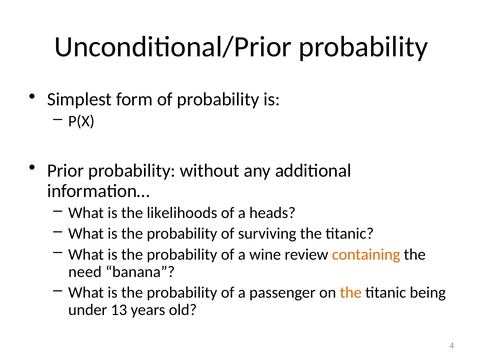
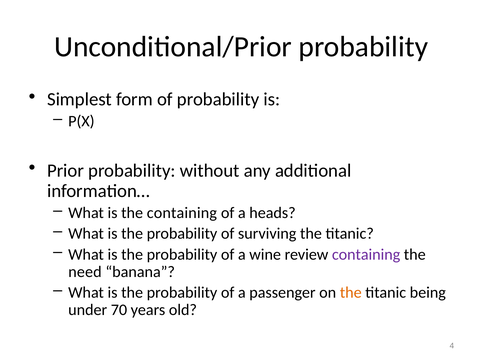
the likelihoods: likelihoods -> containing
containing at (366, 255) colour: orange -> purple
13: 13 -> 70
